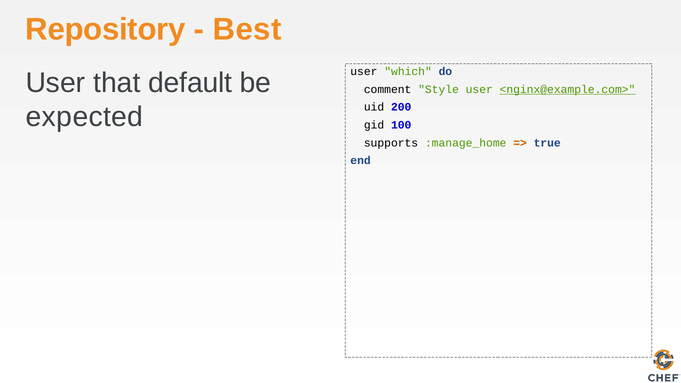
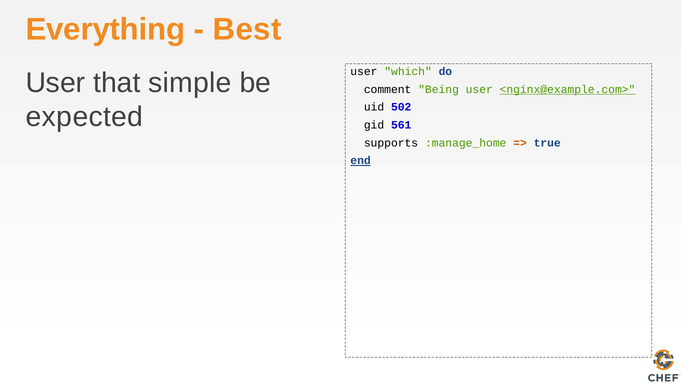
Repository: Repository -> Everything
default: default -> simple
Style: Style -> Being
200: 200 -> 502
100: 100 -> 561
end underline: none -> present
